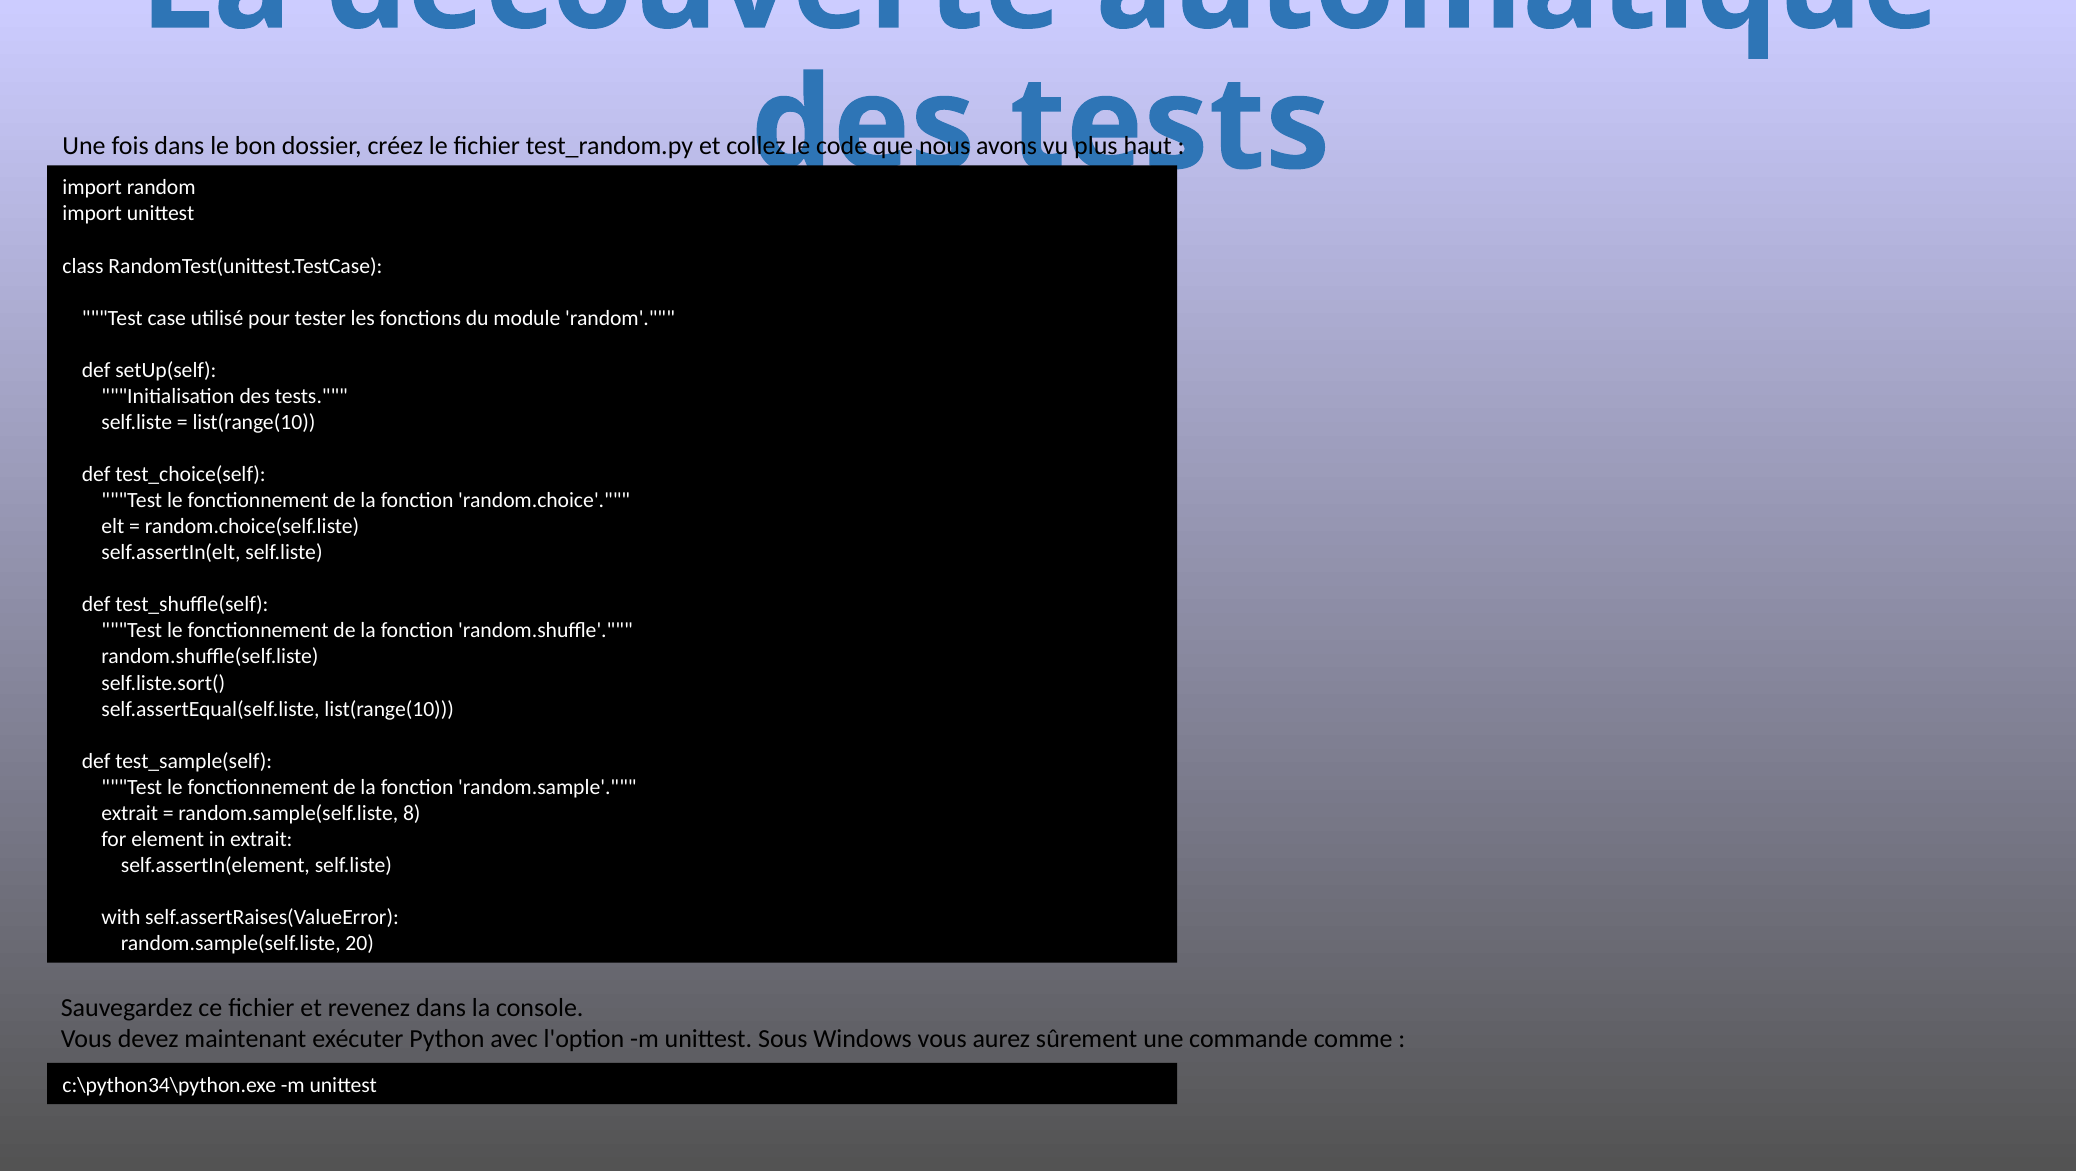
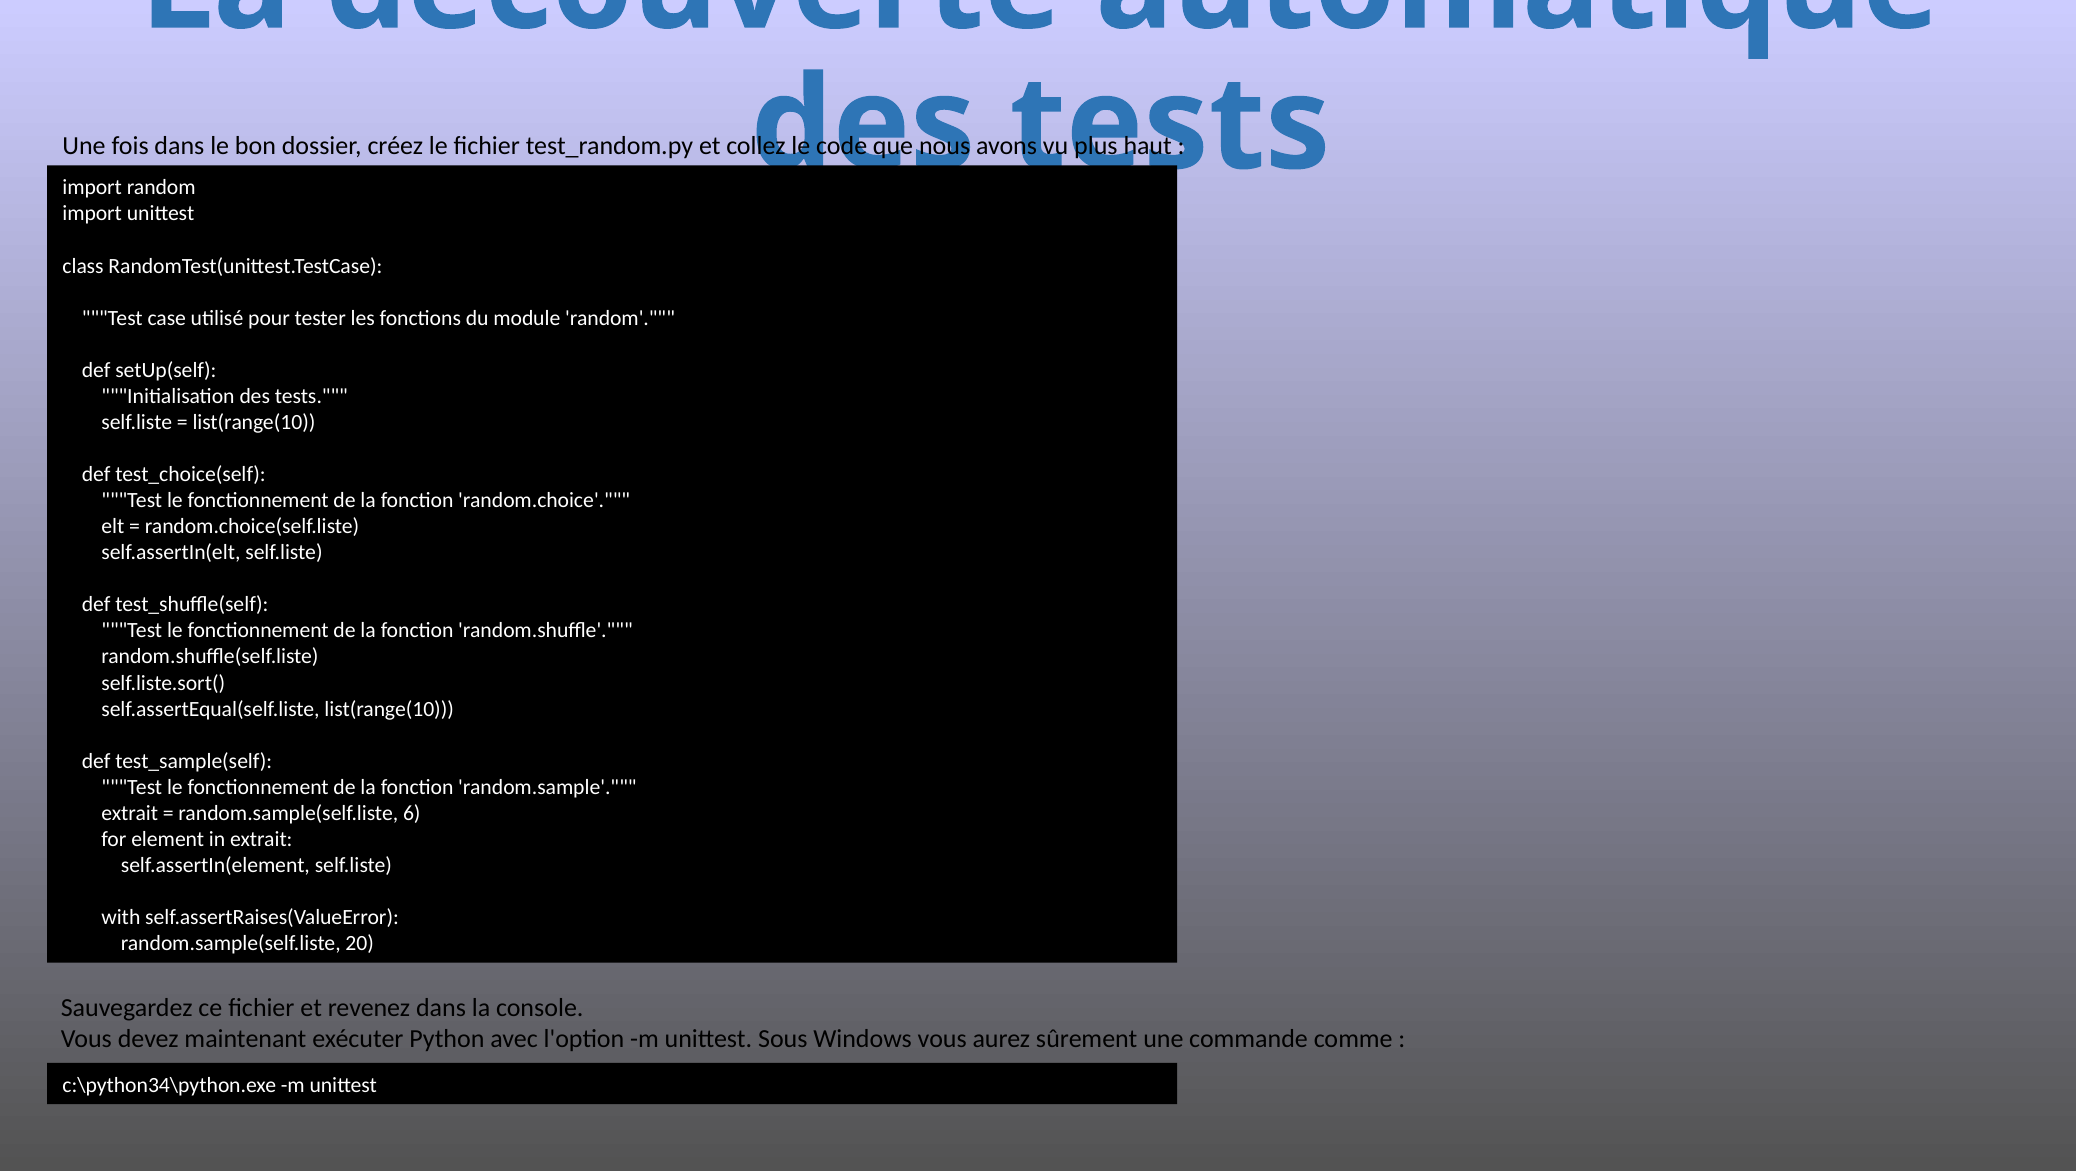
8: 8 -> 6
